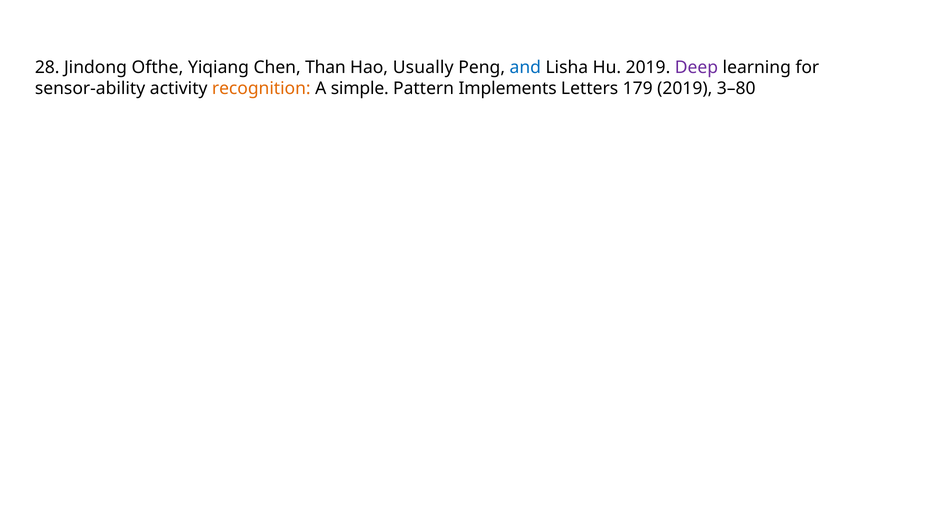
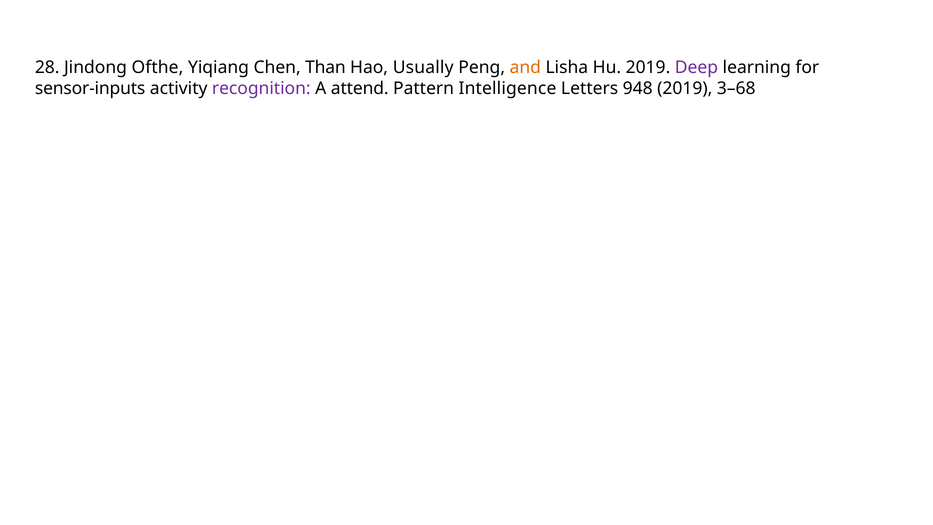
and colour: blue -> orange
sensor-ability: sensor-ability -> sensor-inputs
recognition colour: orange -> purple
simple: simple -> attend
Implements: Implements -> Intelligence
179: 179 -> 948
3–80: 3–80 -> 3–68
